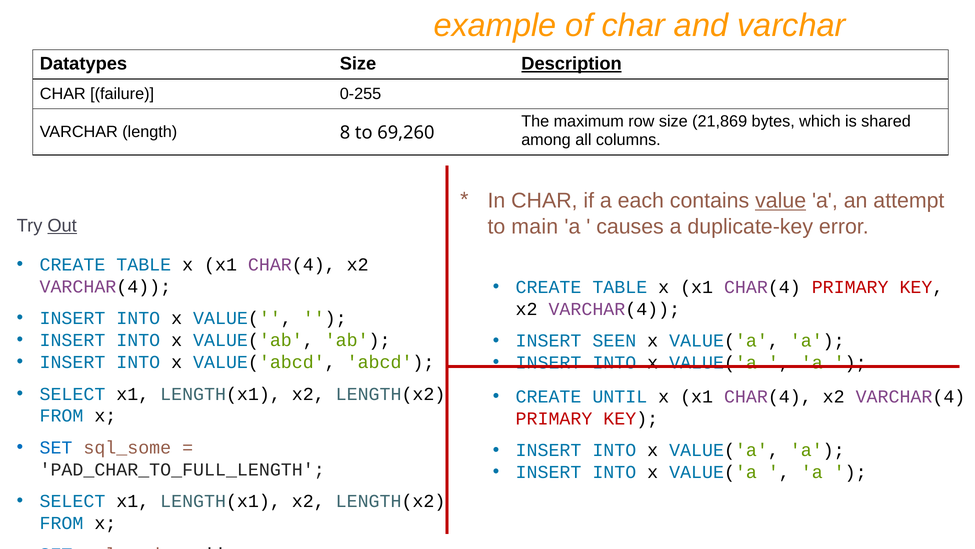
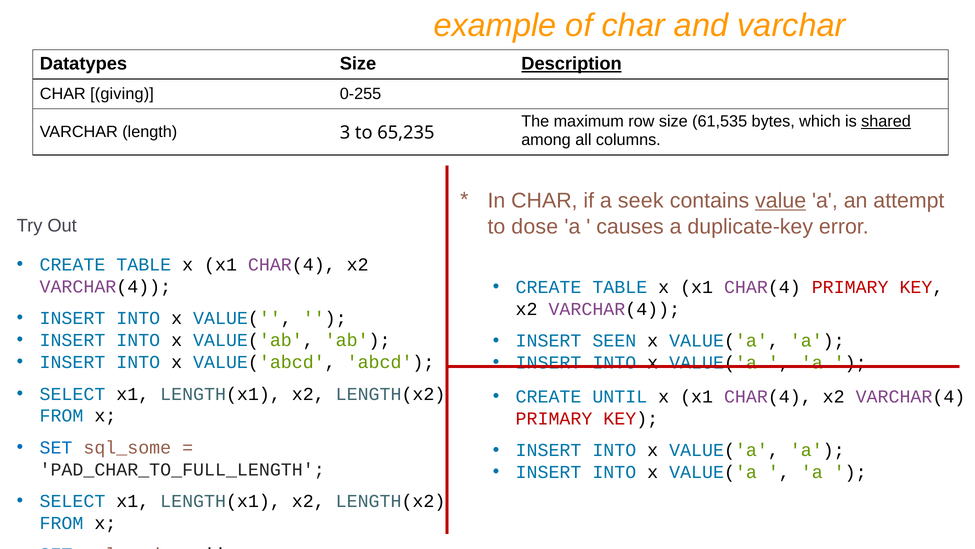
failure: failure -> giving
21,869: 21,869 -> 61,535
shared underline: none -> present
8: 8 -> 3
69,260: 69,260 -> 65,235
each: each -> seek
main: main -> dose
Out underline: present -> none
